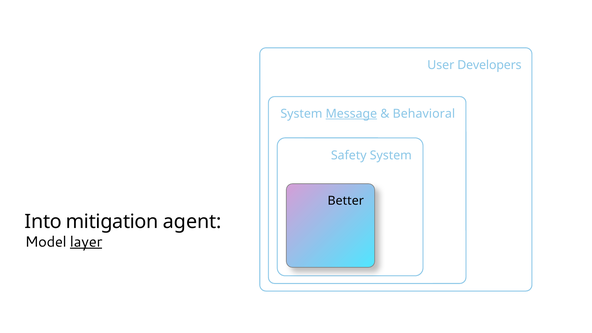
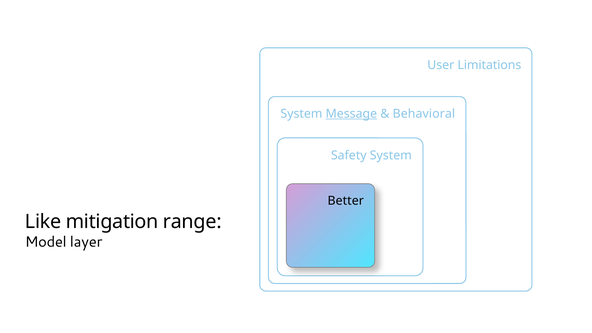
Developers: Developers -> Limitations
Into: Into -> Like
agent: agent -> range
layer underline: present -> none
